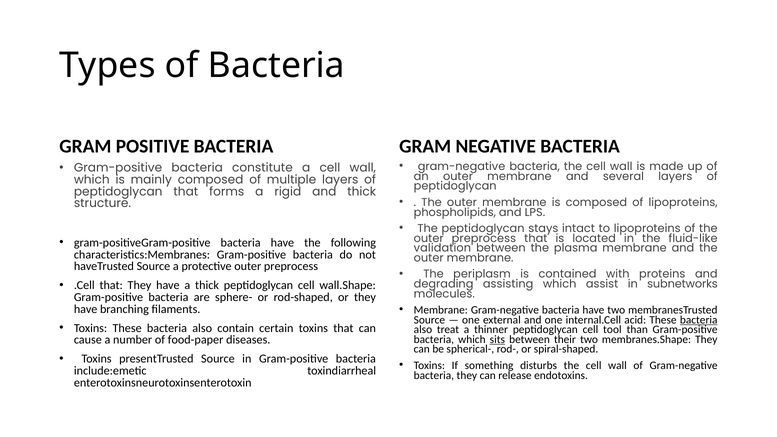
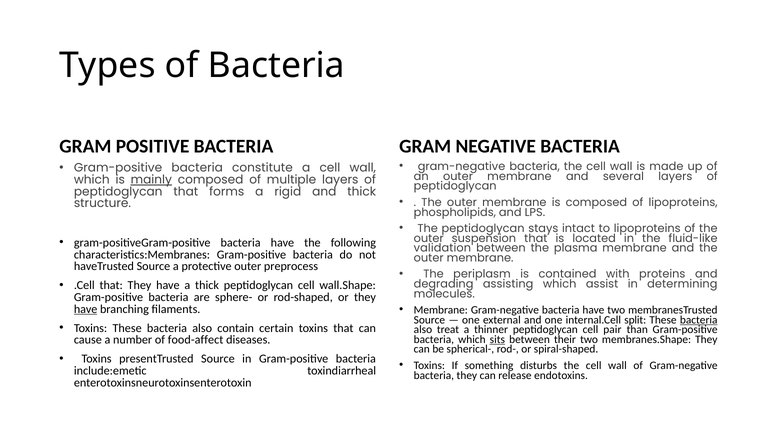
mainly underline: none -> present
preprocess at (484, 238): preprocess -> suspension
subnetworks: subnetworks -> determining
have at (86, 309) underline: none -> present
acid: acid -> split
tool: tool -> pair
food-paper: food-paper -> food-affect
